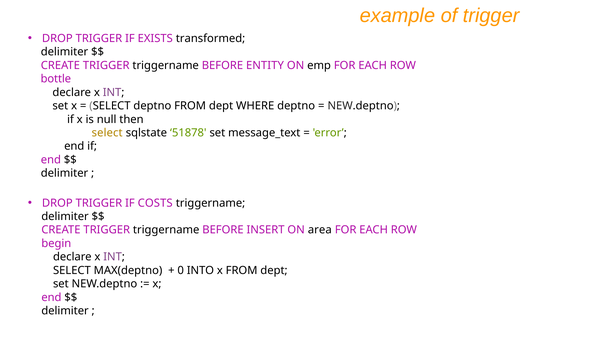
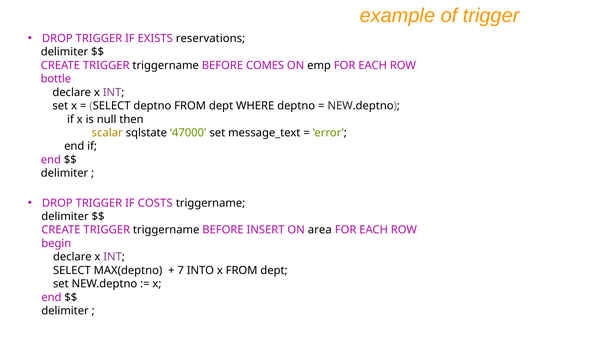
transformed: transformed -> reservations
ENTITY: ENTITY -> COMES
select at (107, 133): select -> scalar
51878: 51878 -> 47000
0: 0 -> 7
